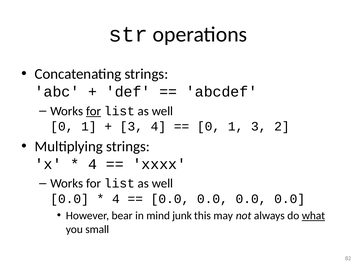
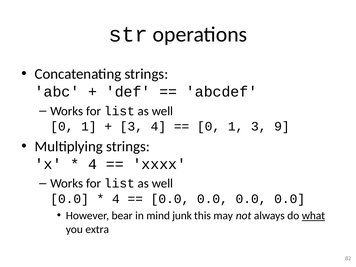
for at (94, 111) underline: present -> none
2: 2 -> 9
small: small -> extra
